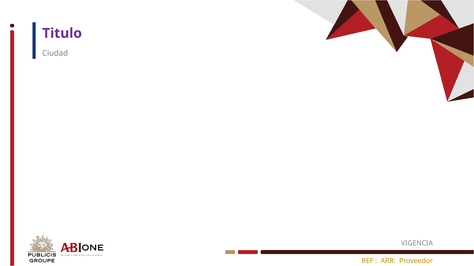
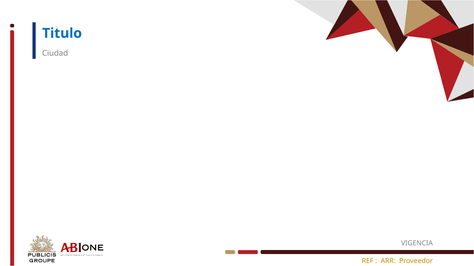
Titulo colour: purple -> blue
